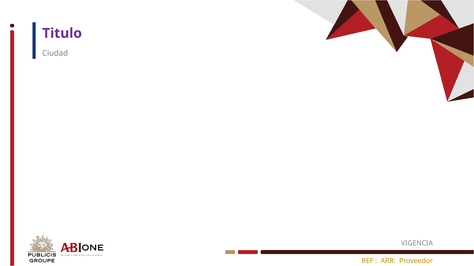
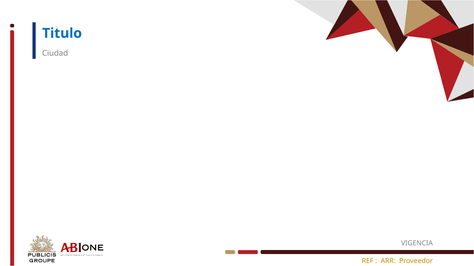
Titulo colour: purple -> blue
